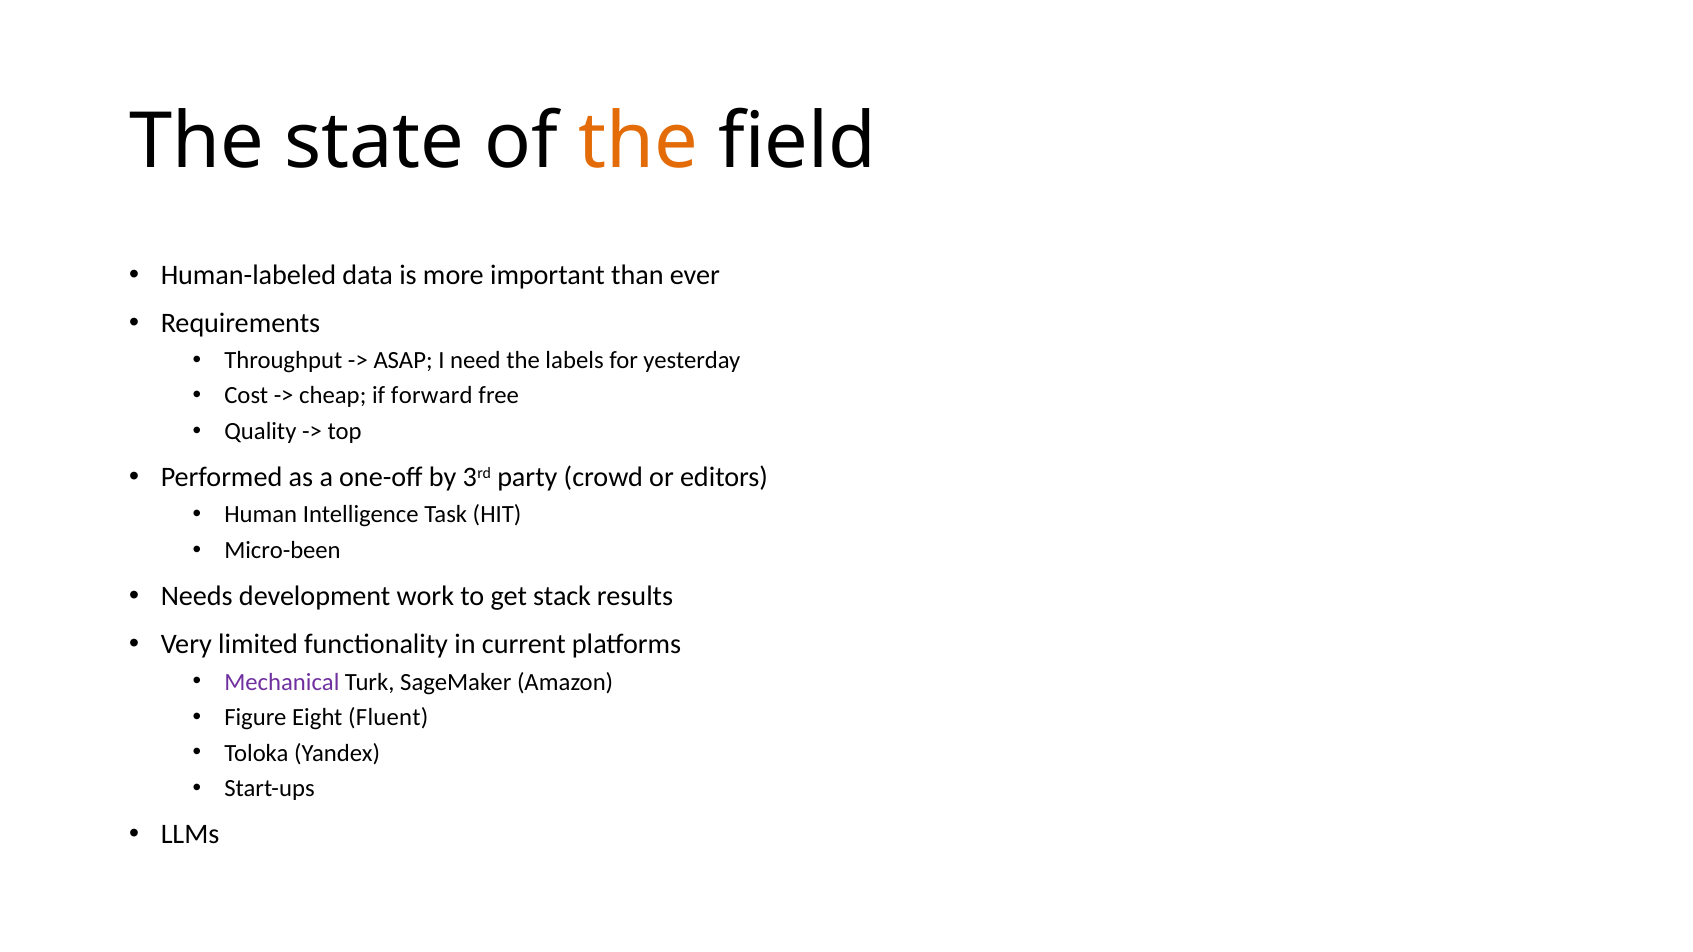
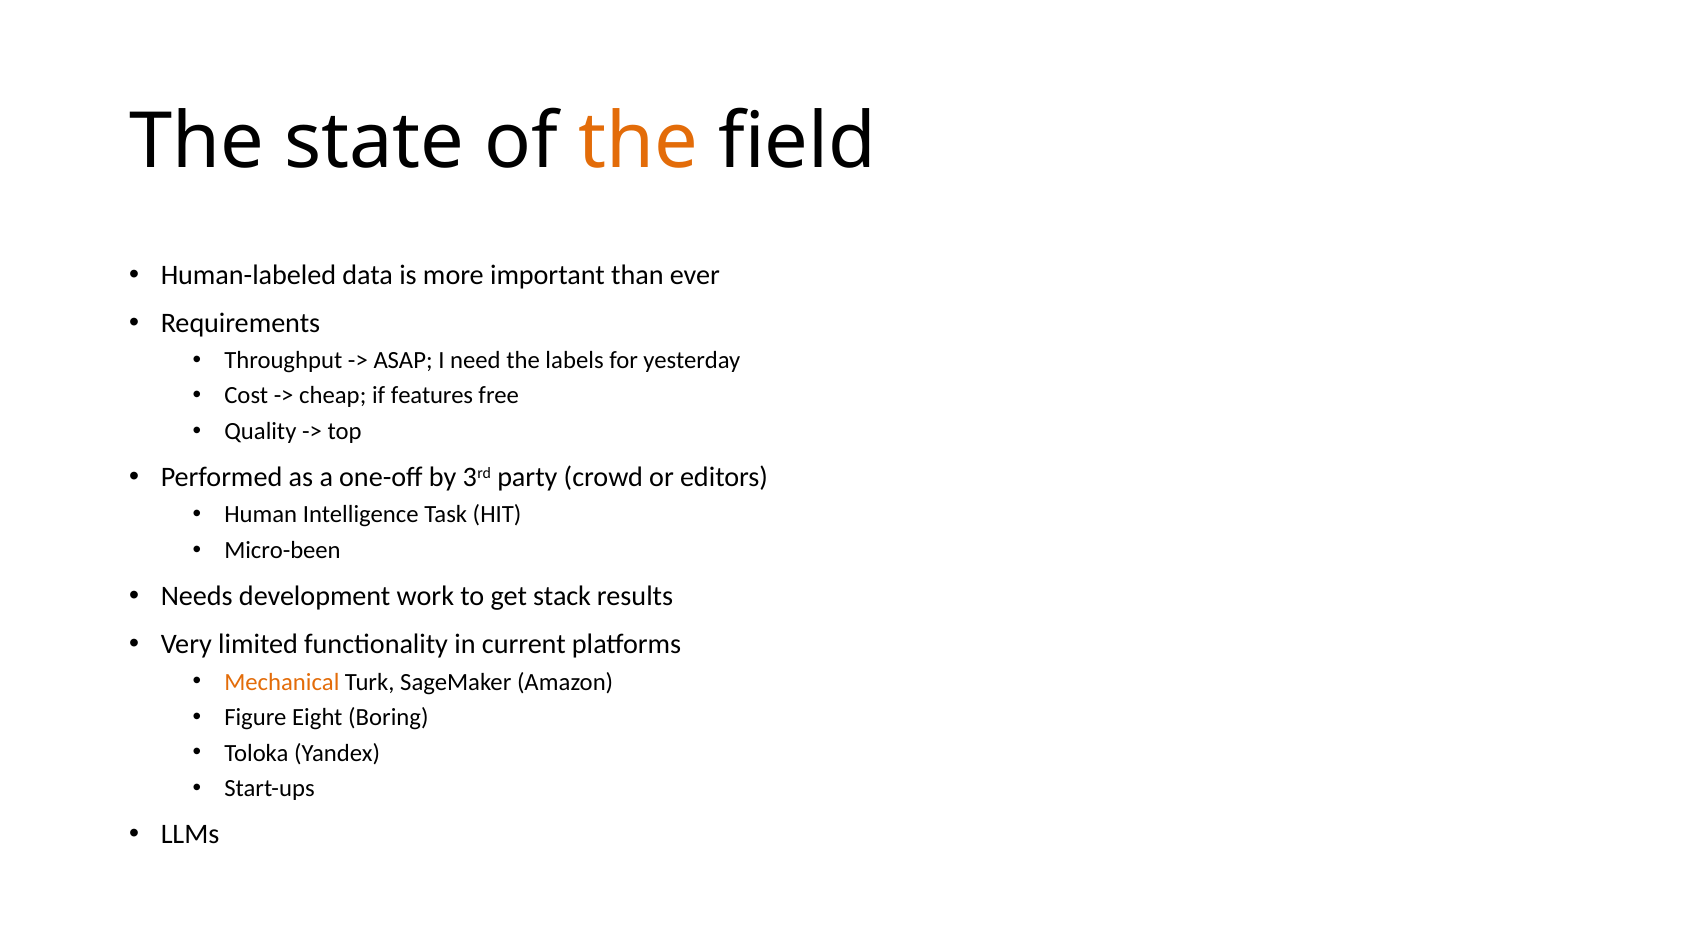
forward: forward -> features
Mechanical colour: purple -> orange
Fluent: Fluent -> Boring
